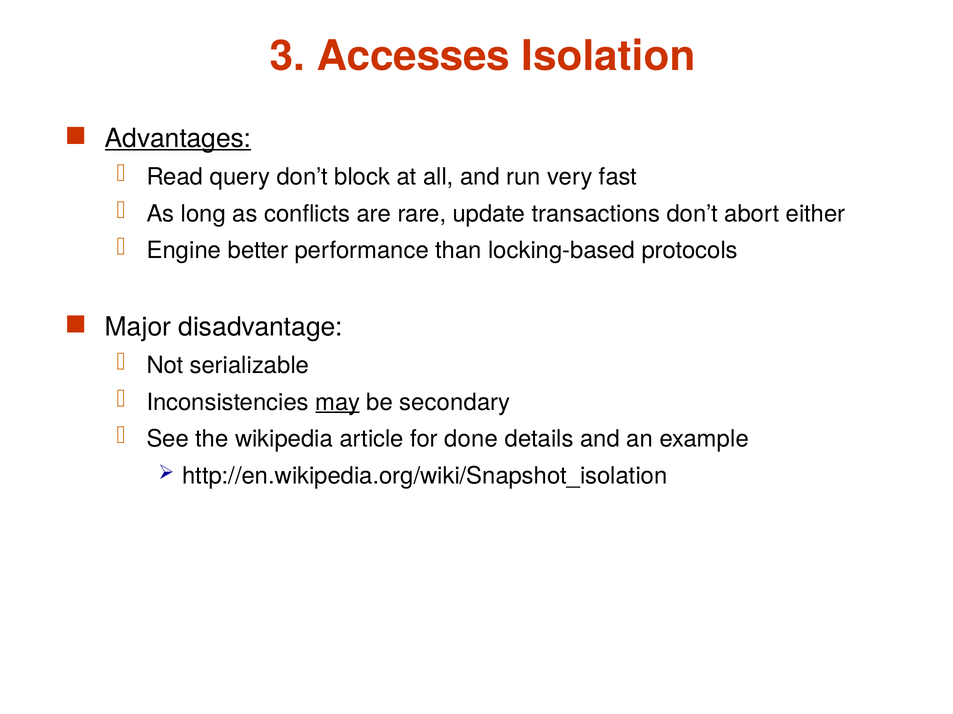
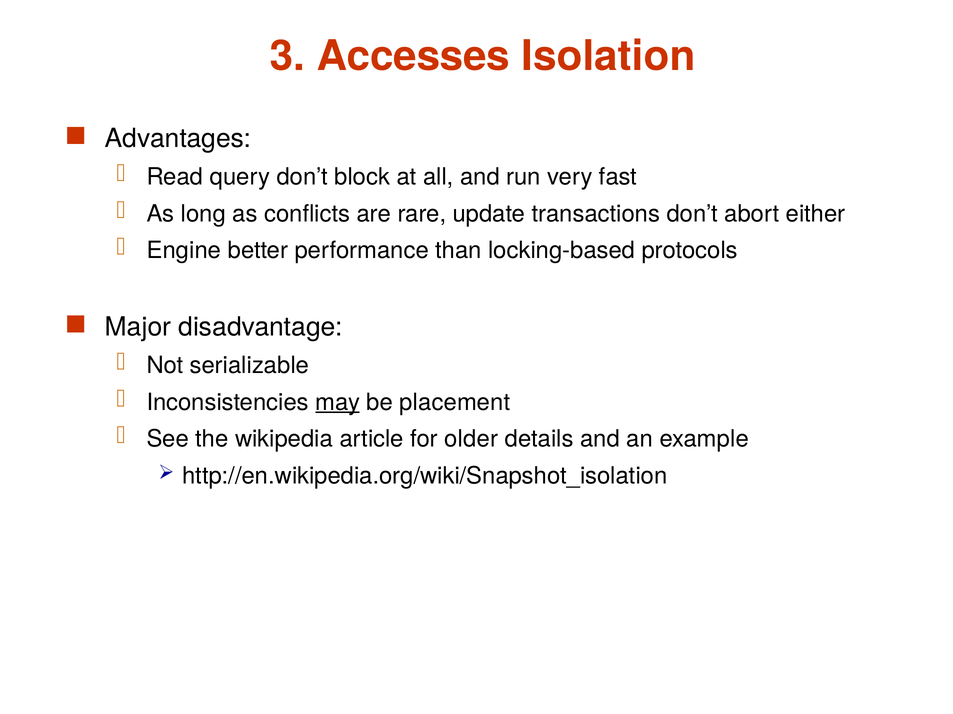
Advantages underline: present -> none
secondary: secondary -> placement
done: done -> older
